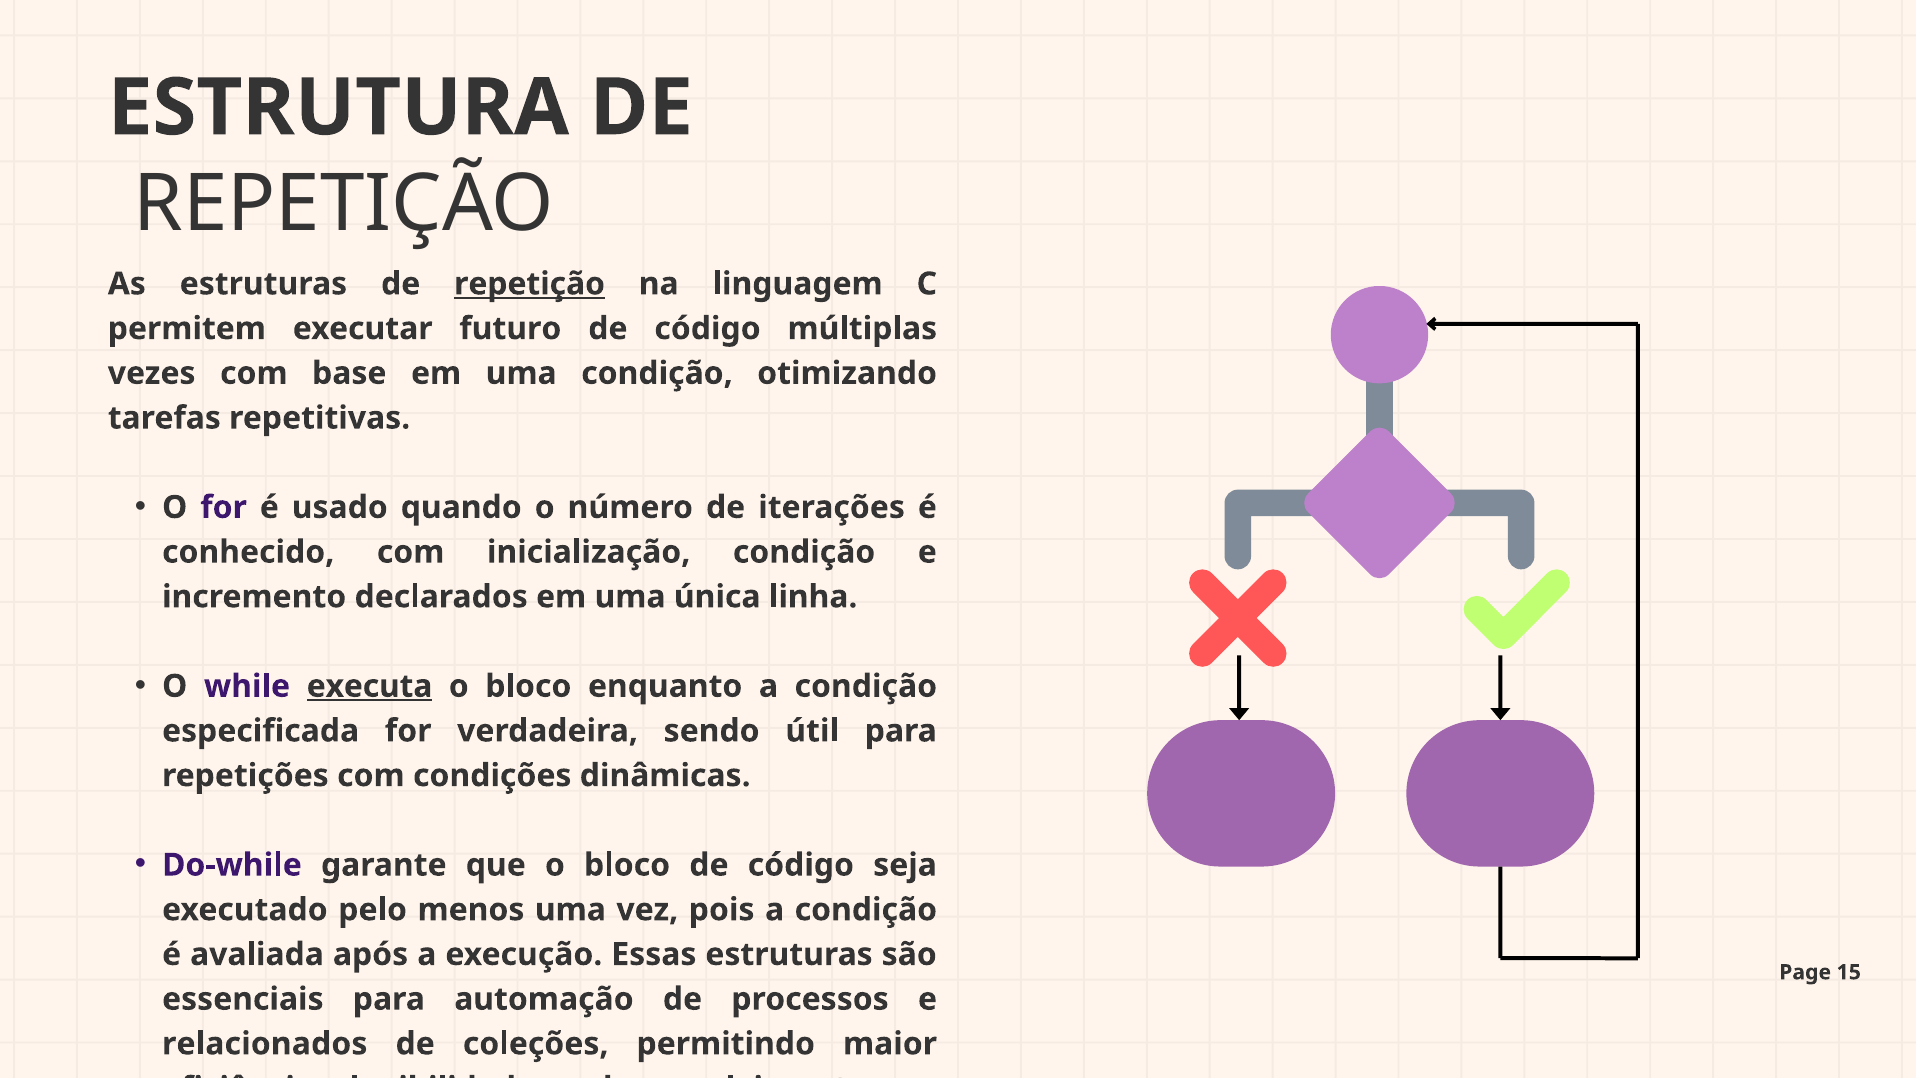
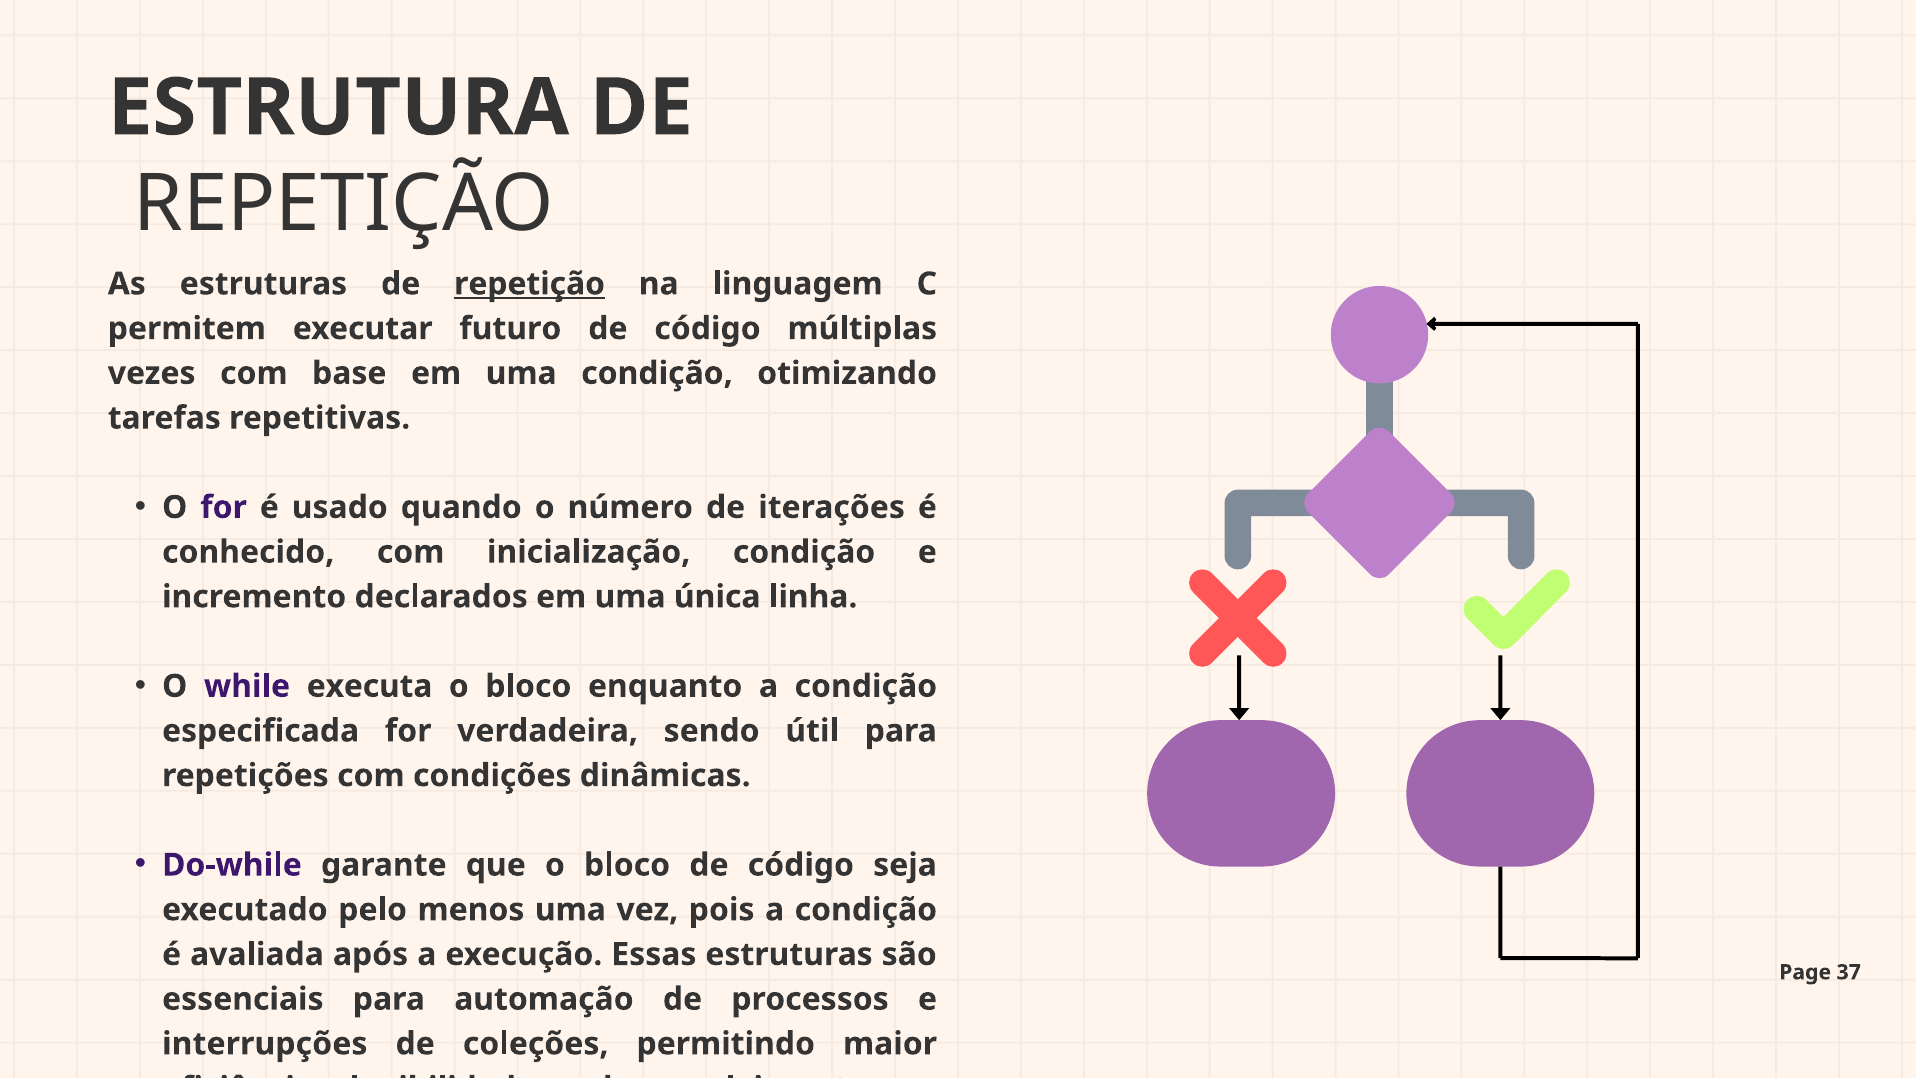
executa underline: present -> none
15: 15 -> 37
relacionados: relacionados -> interrupções
